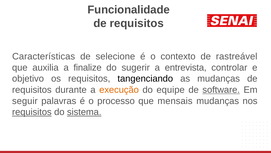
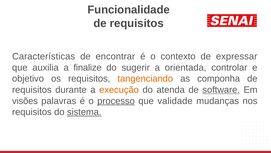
selecione: selecione -> encontrar
rastreável: rastreável -> expressar
entrevista: entrevista -> orientada
tangenciando colour: black -> orange
as mudanças: mudanças -> componha
equipe: equipe -> atenda
seguir: seguir -> visões
processo underline: none -> present
mensais: mensais -> validade
requisitos at (32, 112) underline: present -> none
